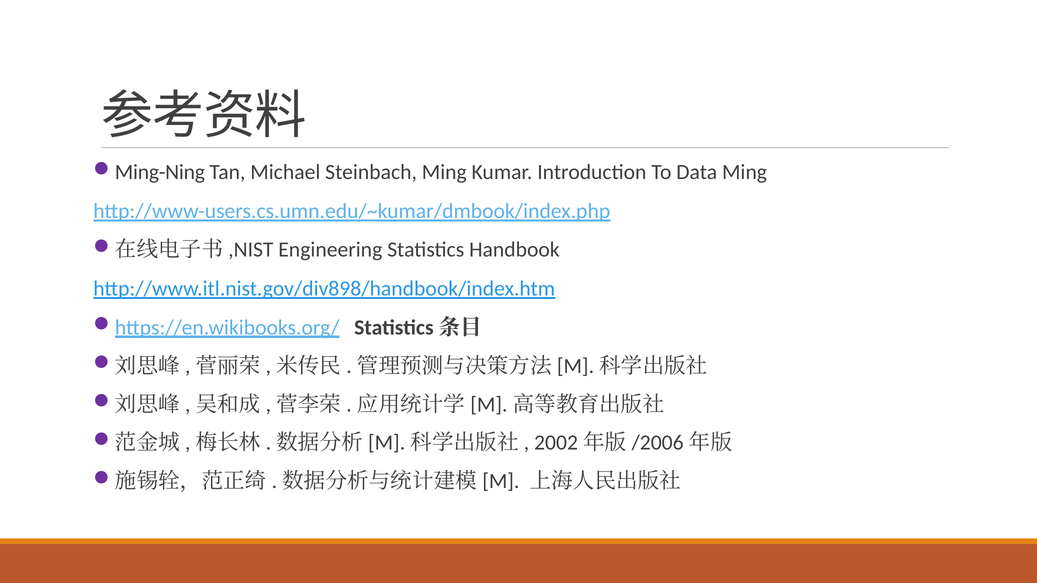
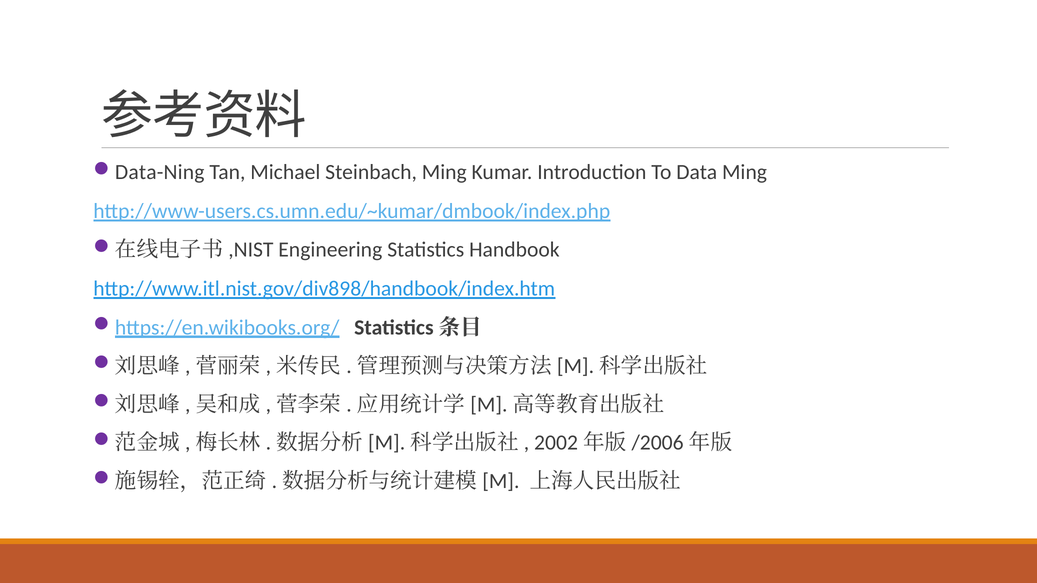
Ming-Ning: Ming-Ning -> Data-Ning
